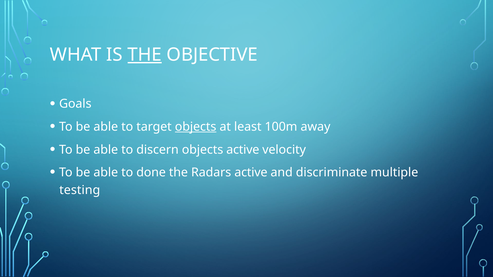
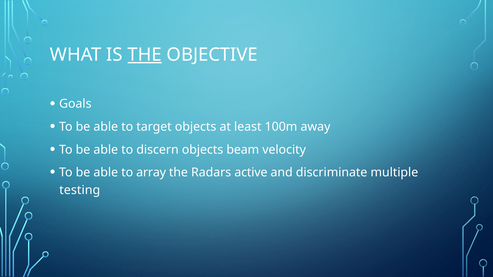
objects at (196, 127) underline: present -> none
objects active: active -> beam
done: done -> array
